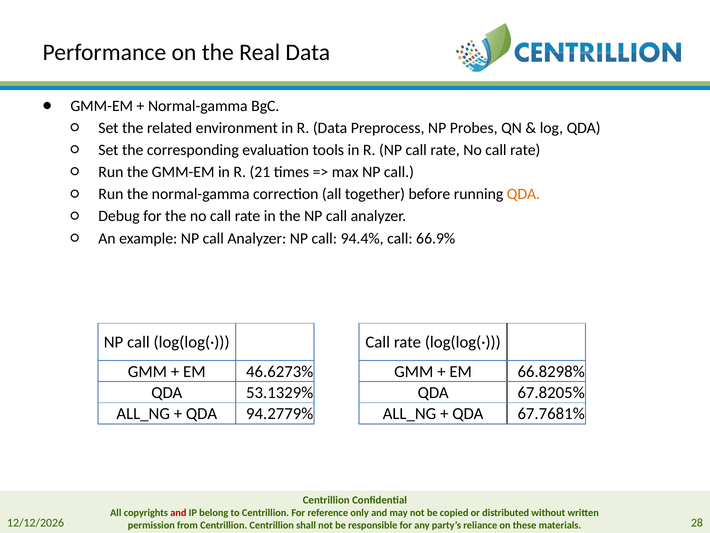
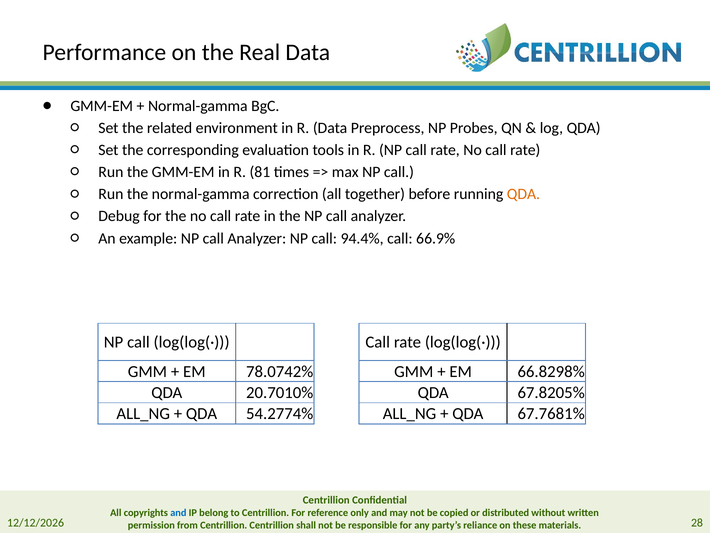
21: 21 -> 81
46.6273%: 46.6273% -> 78.0742%
53.1329%: 53.1329% -> 20.7010%
94.2779%: 94.2779% -> 54.2774%
and at (178, 512) colour: red -> blue
